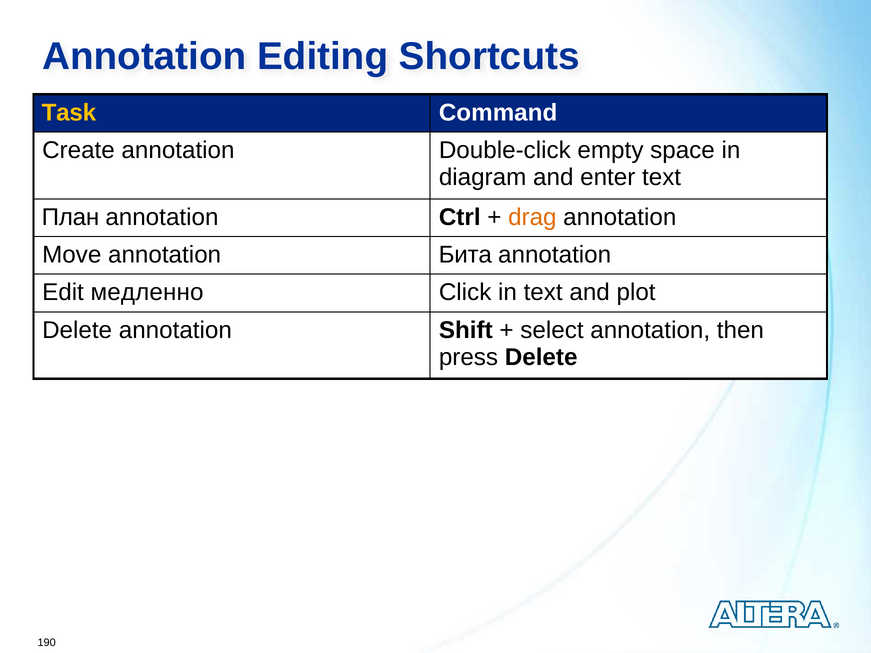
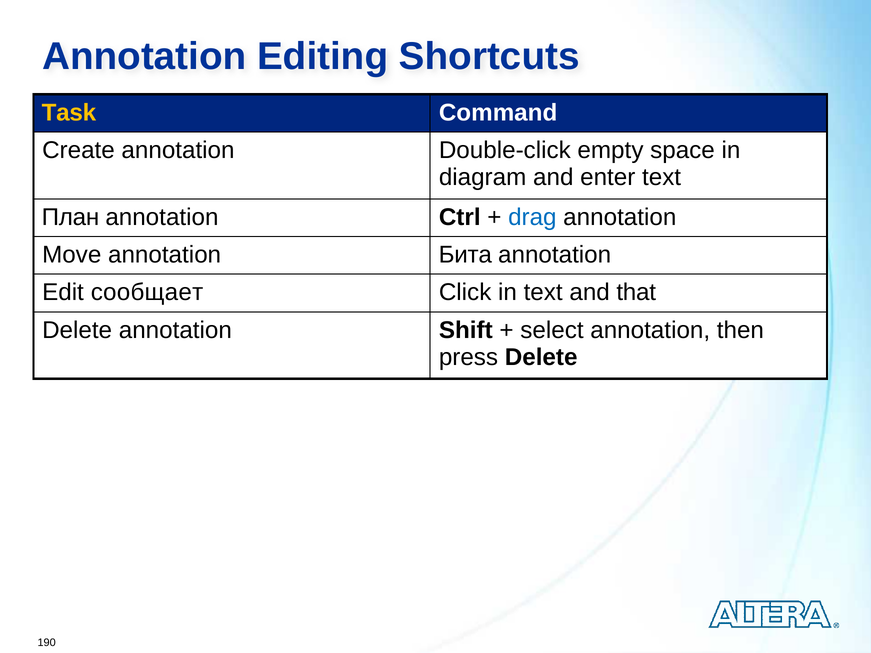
drag colour: orange -> blue
медленно: медленно -> сообщает
plot: plot -> that
